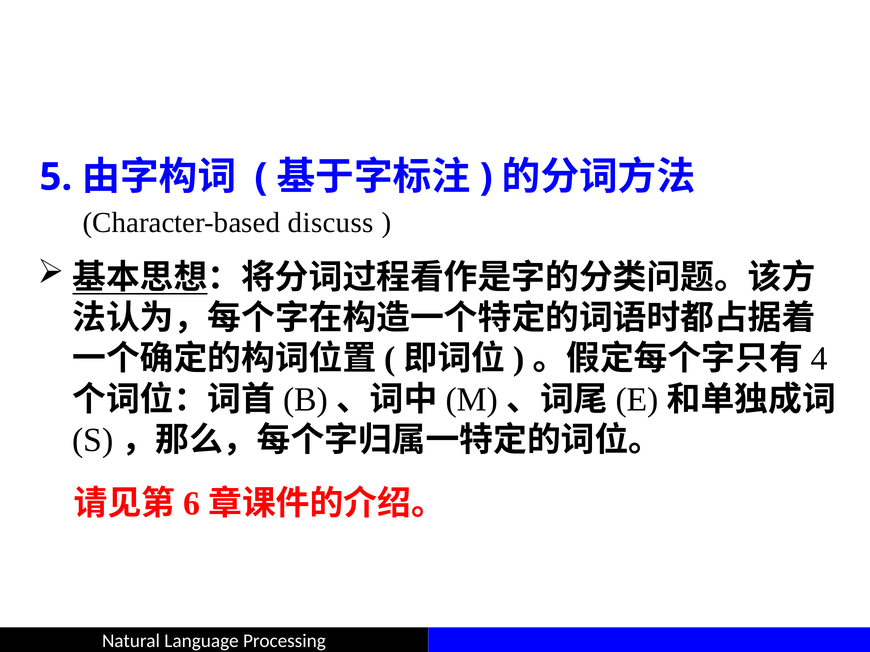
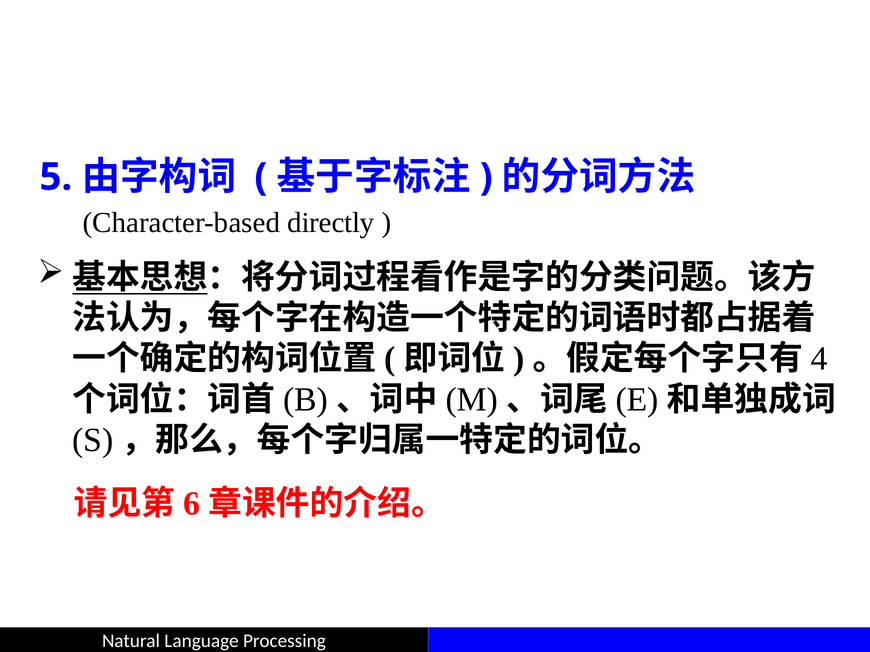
discuss: discuss -> directly
